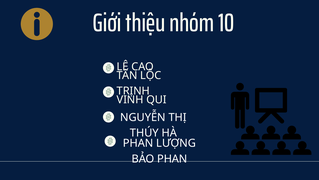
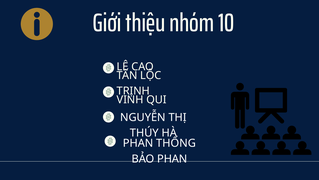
LƯỢNG: LƯỢNG -> THỐNG
